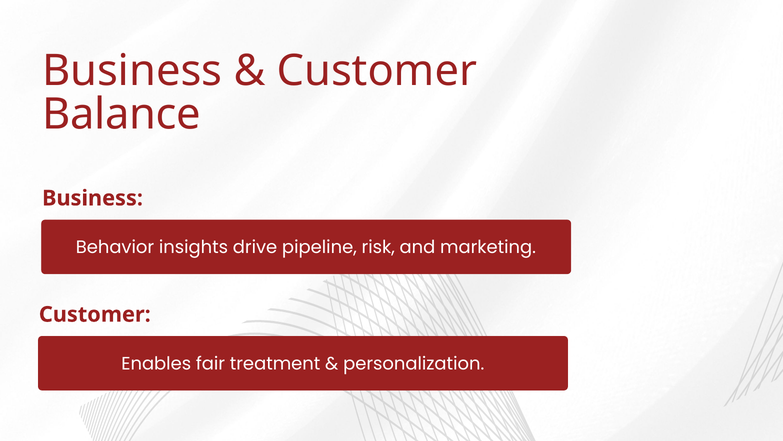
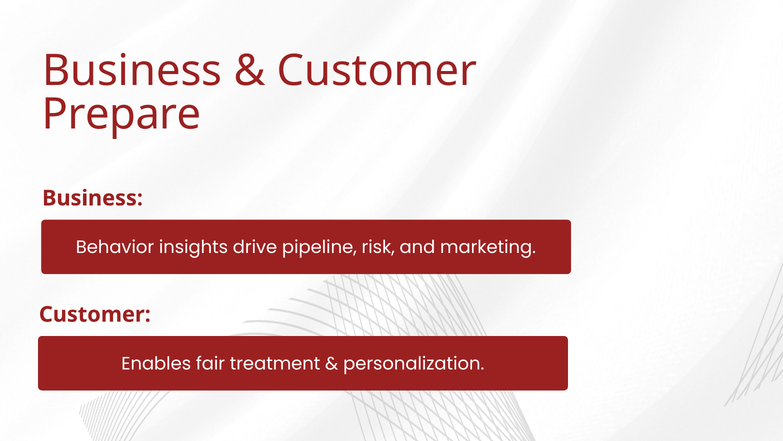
Balance: Balance -> Prepare
